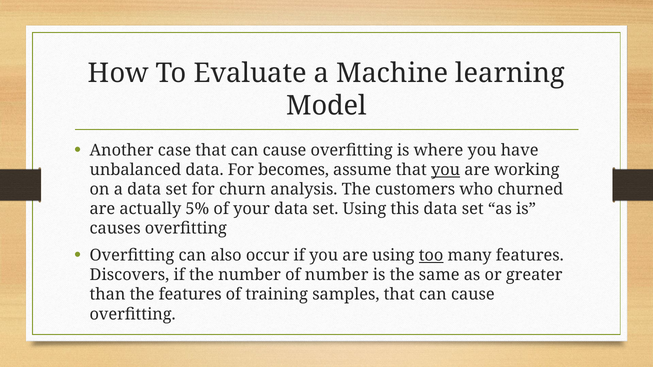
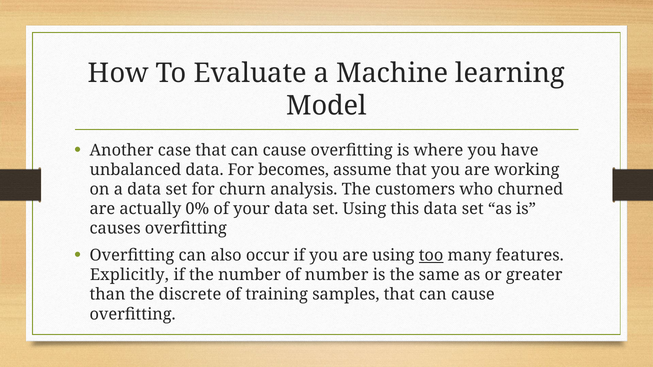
you at (446, 170) underline: present -> none
5%: 5% -> 0%
Discovers: Discovers -> Explicitly
the features: features -> discrete
